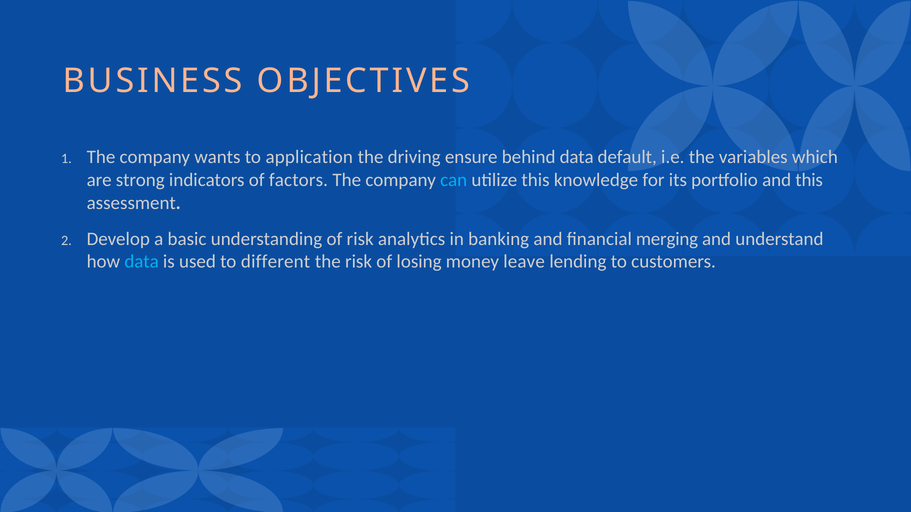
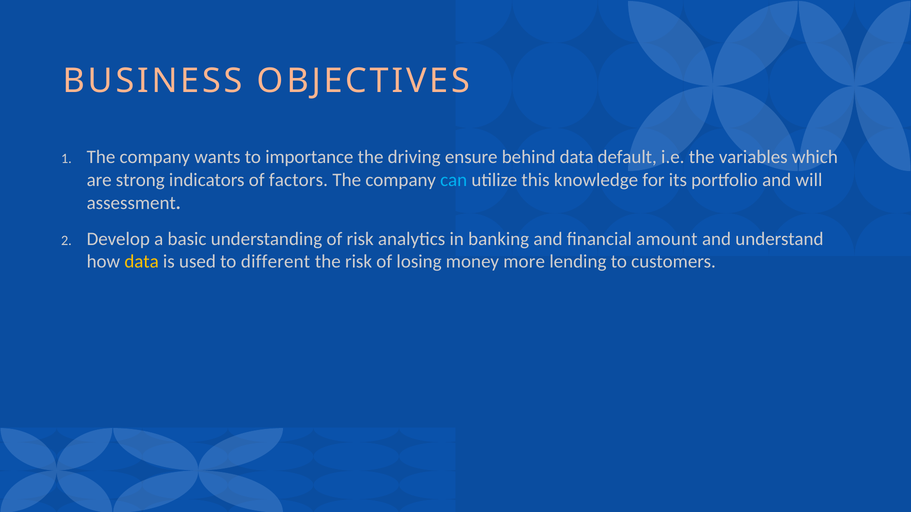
application: application -> importance
and this: this -> will
merging: merging -> amount
data at (142, 262) colour: light blue -> yellow
leave: leave -> more
